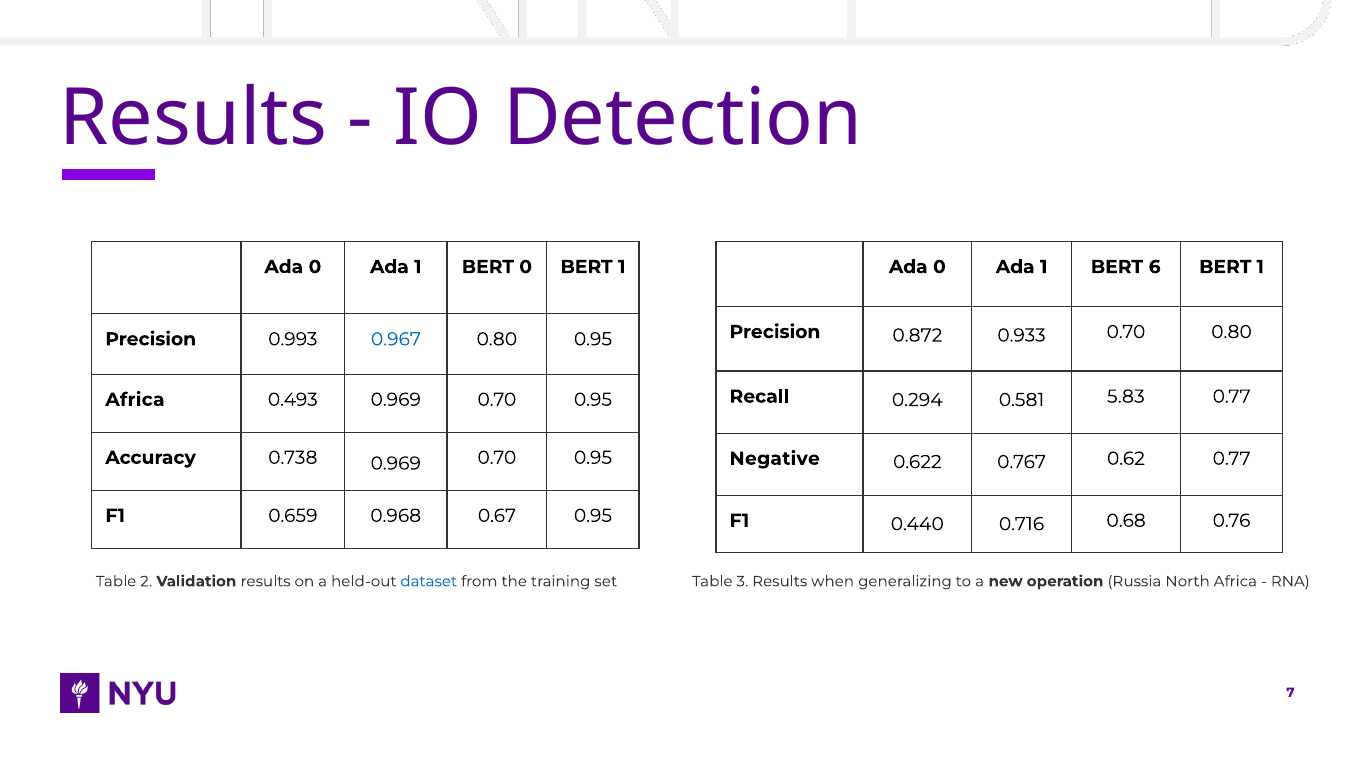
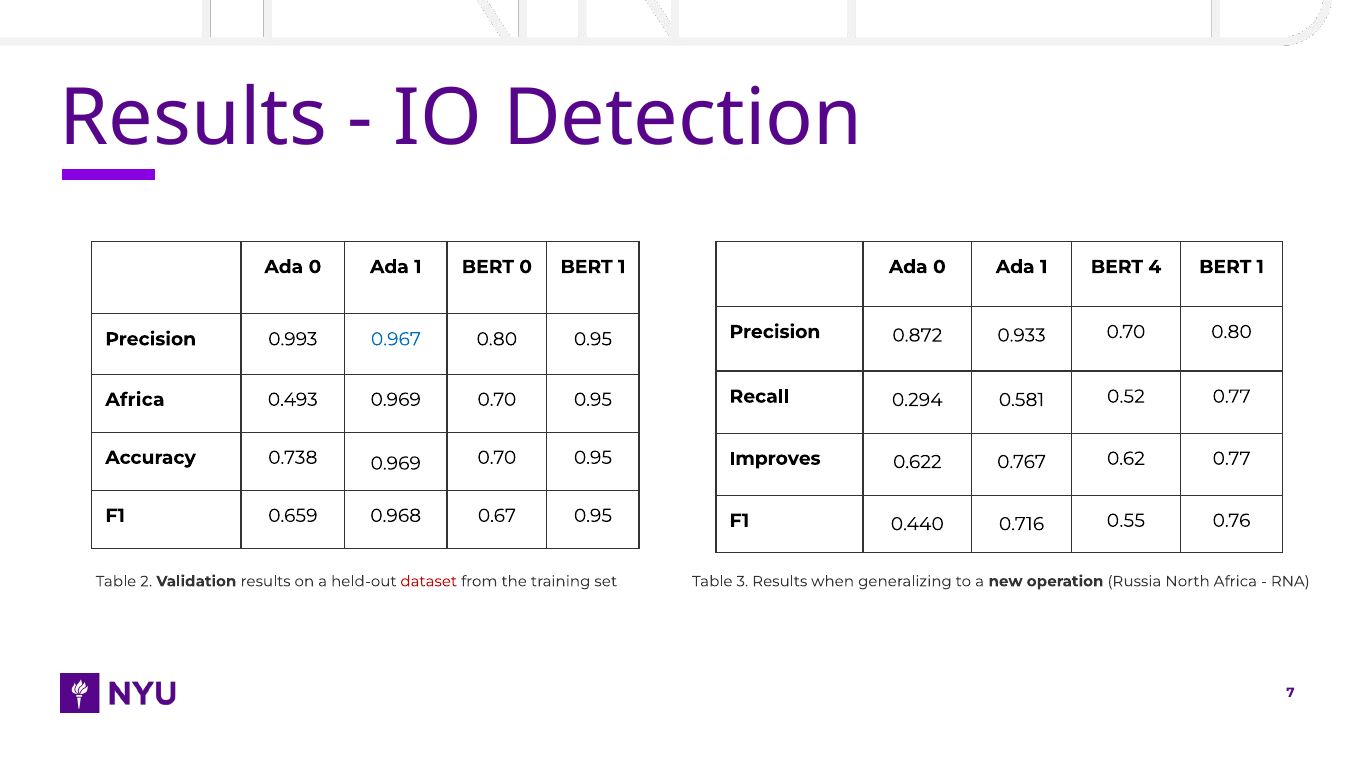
6: 6 -> 4
5.83: 5.83 -> 0.52
Negative: Negative -> Improves
0.68: 0.68 -> 0.55
dataset colour: blue -> red
